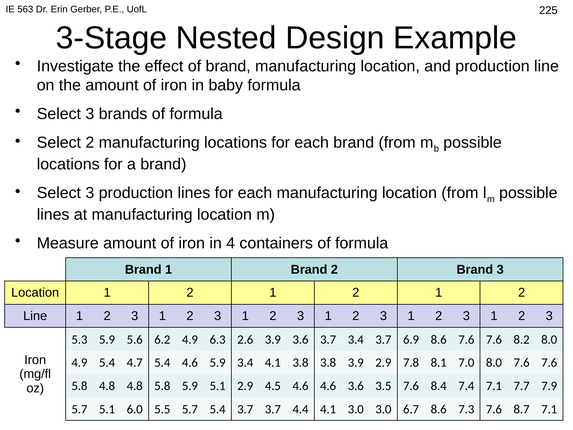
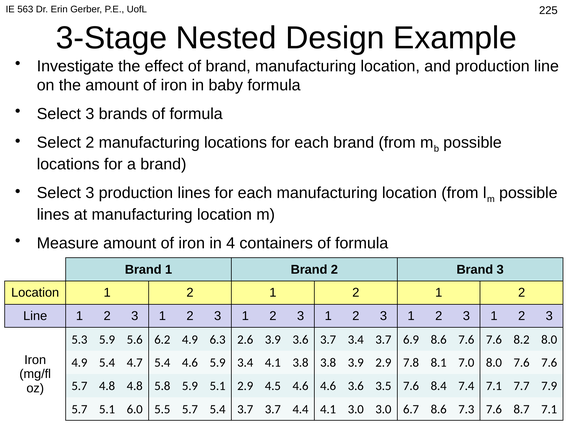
5.8 at (79, 386): 5.8 -> 5.7
